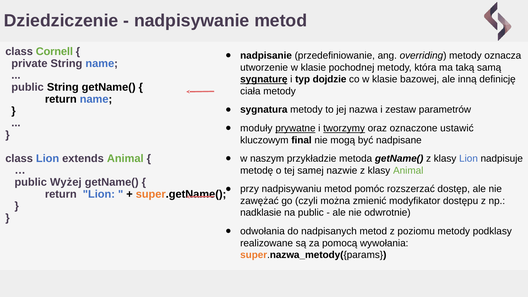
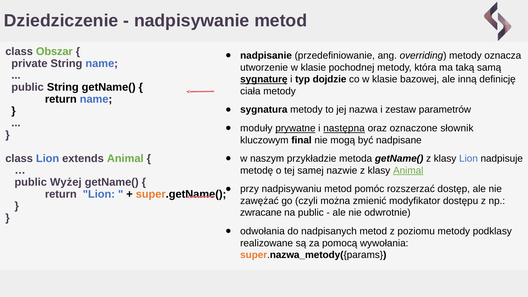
Cornell: Cornell -> Obszar
tworzymy: tworzymy -> następna
ustawić: ustawić -> słownik
Animal at (408, 170) underline: none -> present
nadklasie: nadklasie -> zwracane
